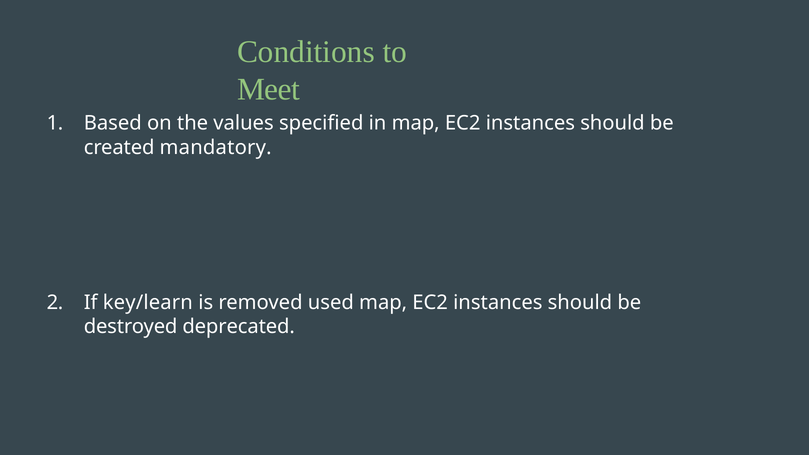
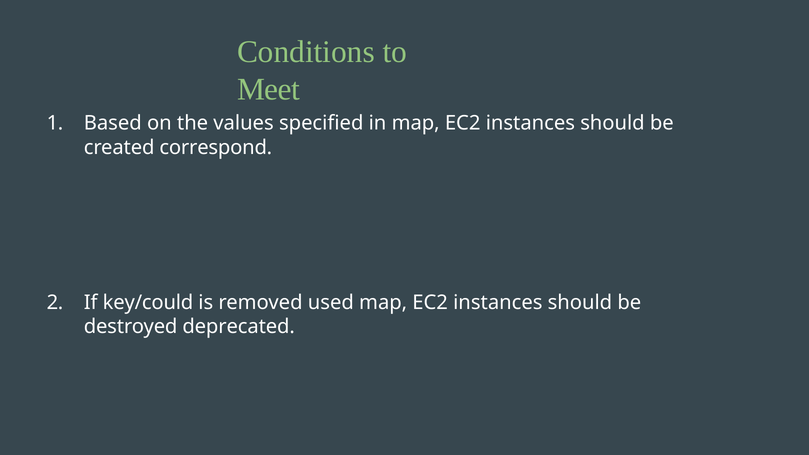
mandatory: mandatory -> correspond
key/learn: key/learn -> key/could
